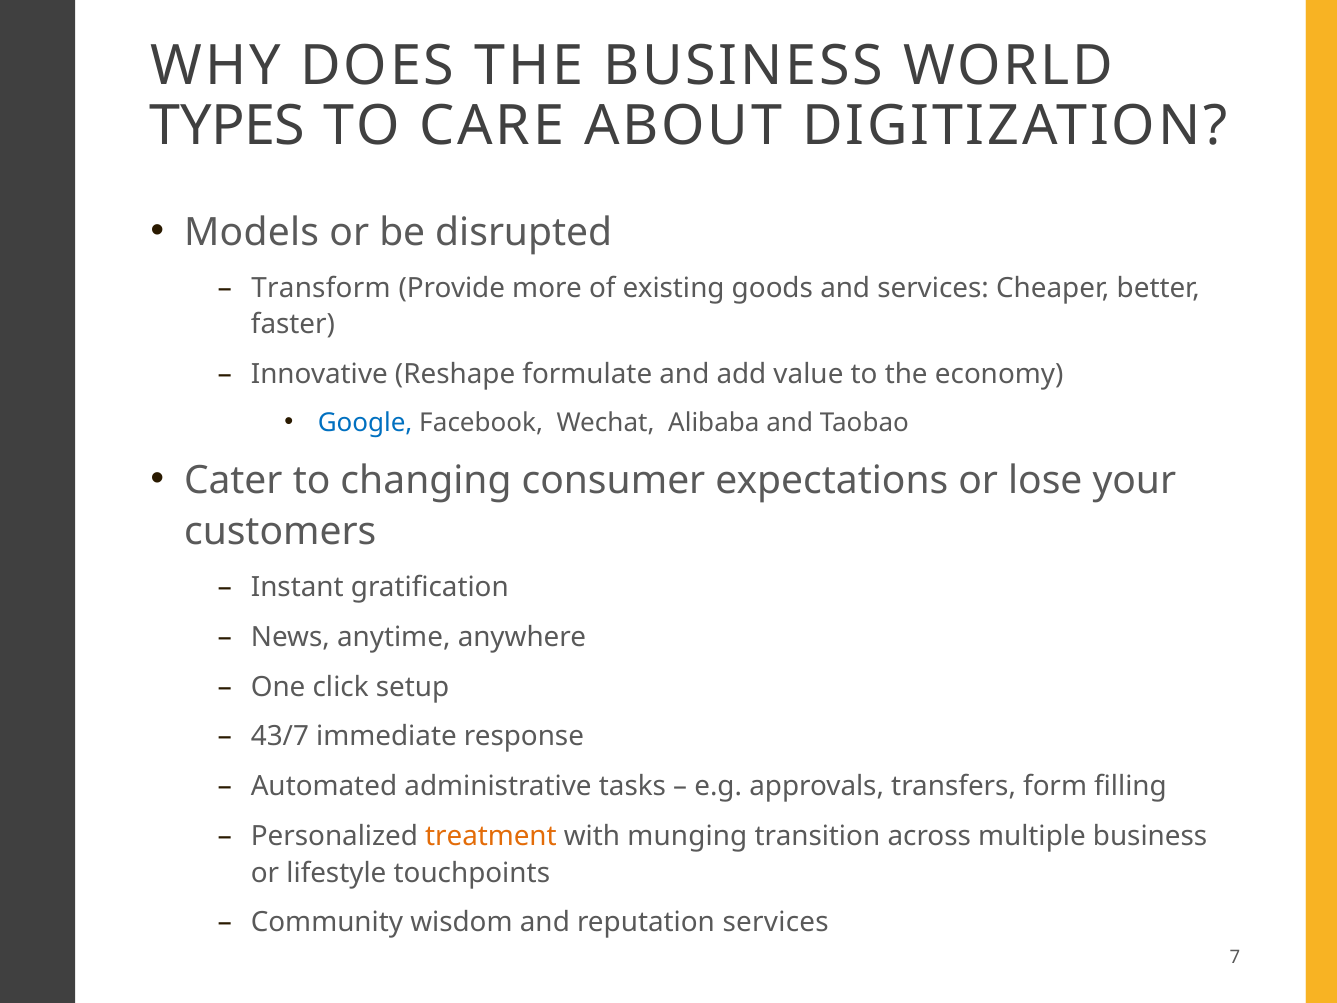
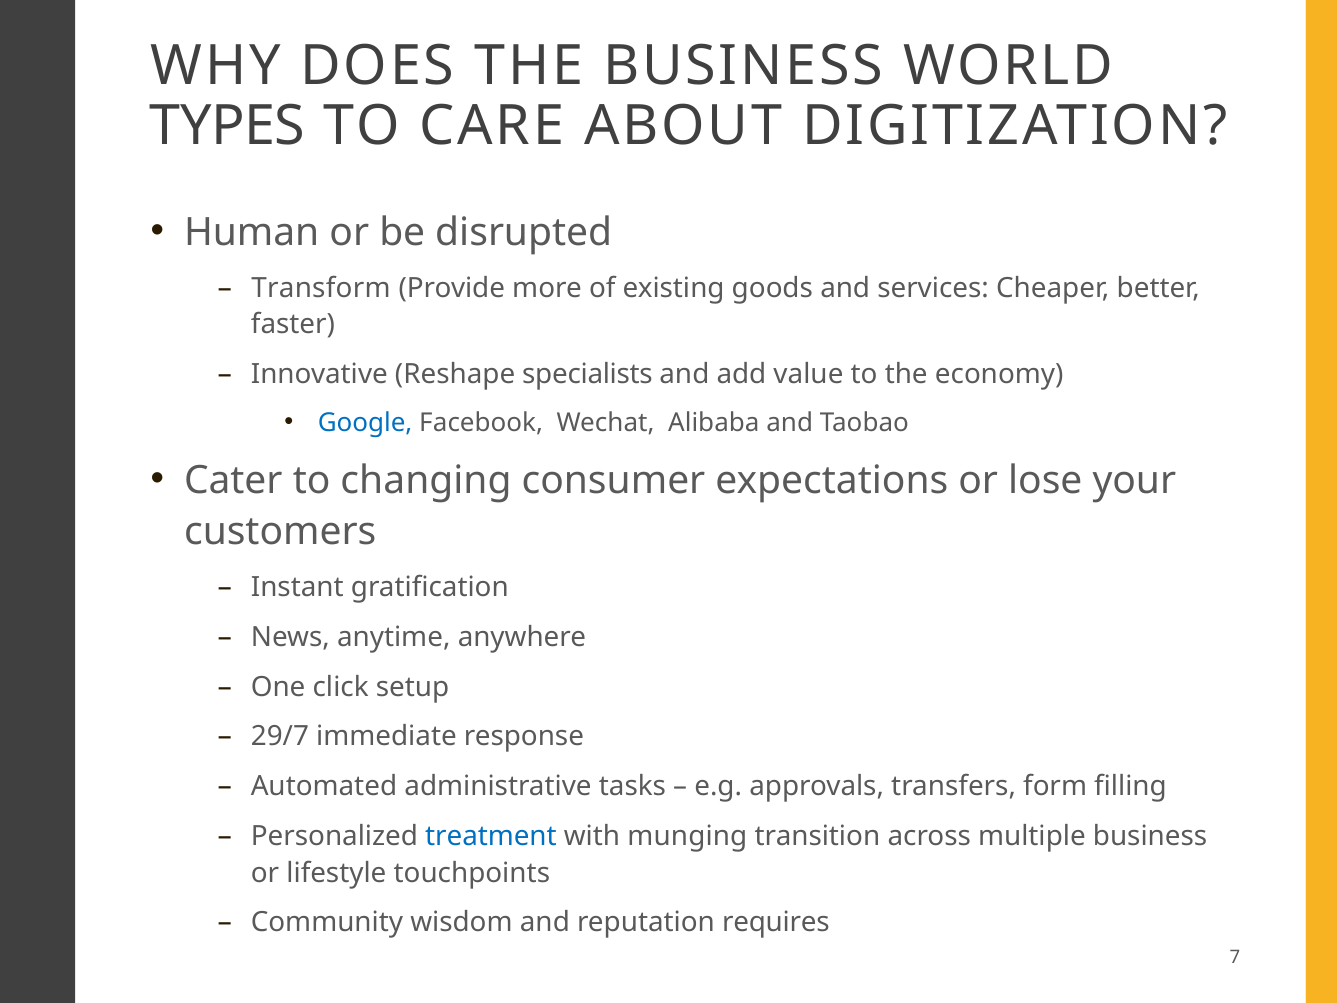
Models: Models -> Human
formulate: formulate -> specialists
43/7: 43/7 -> 29/7
treatment colour: orange -> blue
reputation services: services -> requires
